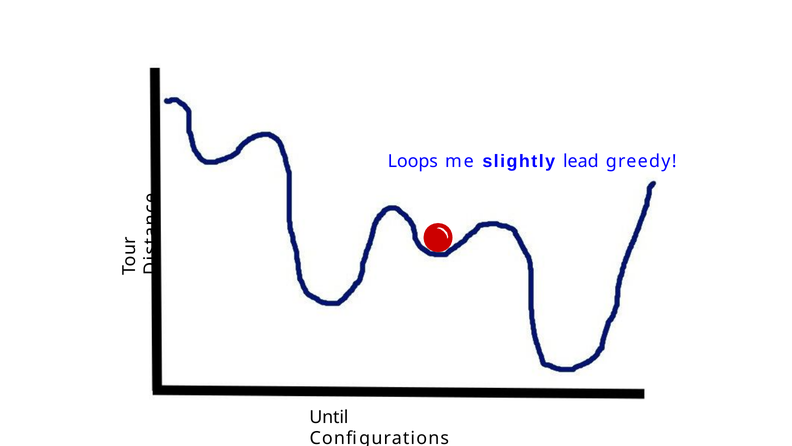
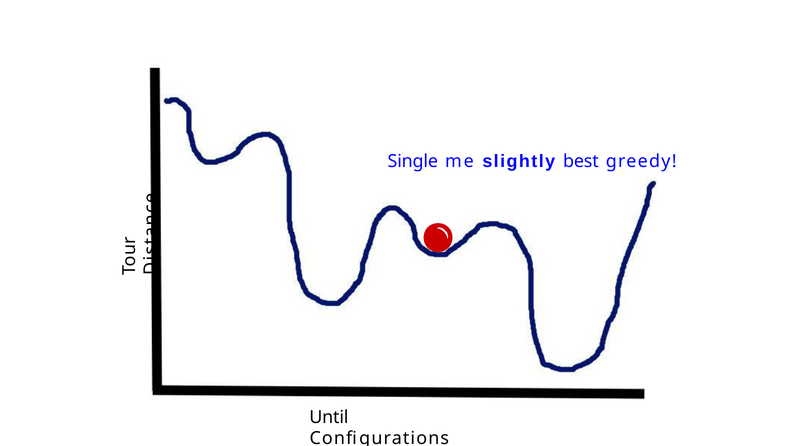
Loops: Loops -> Single
lead: lead -> best
